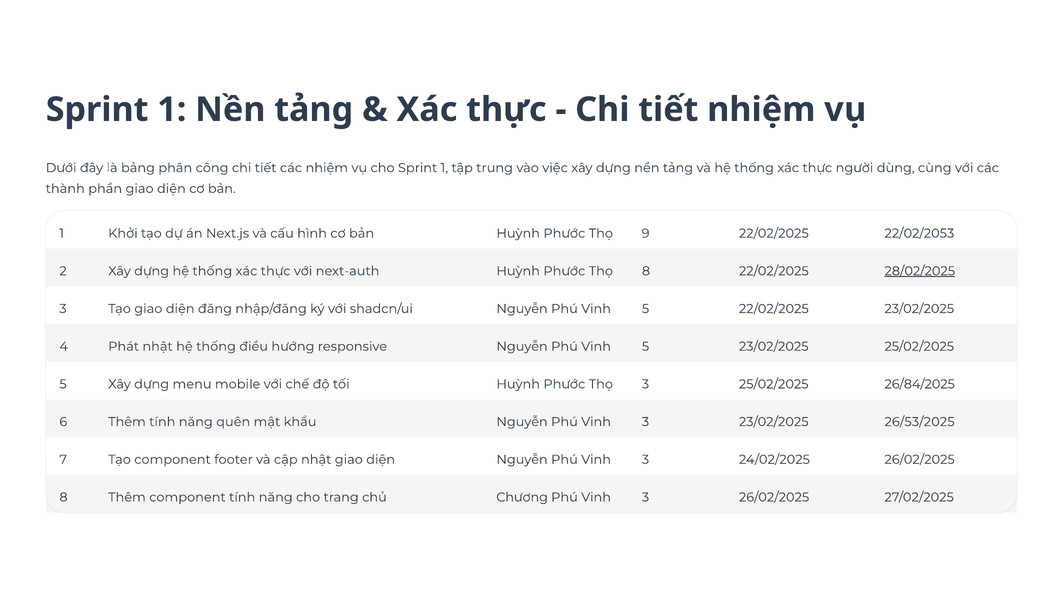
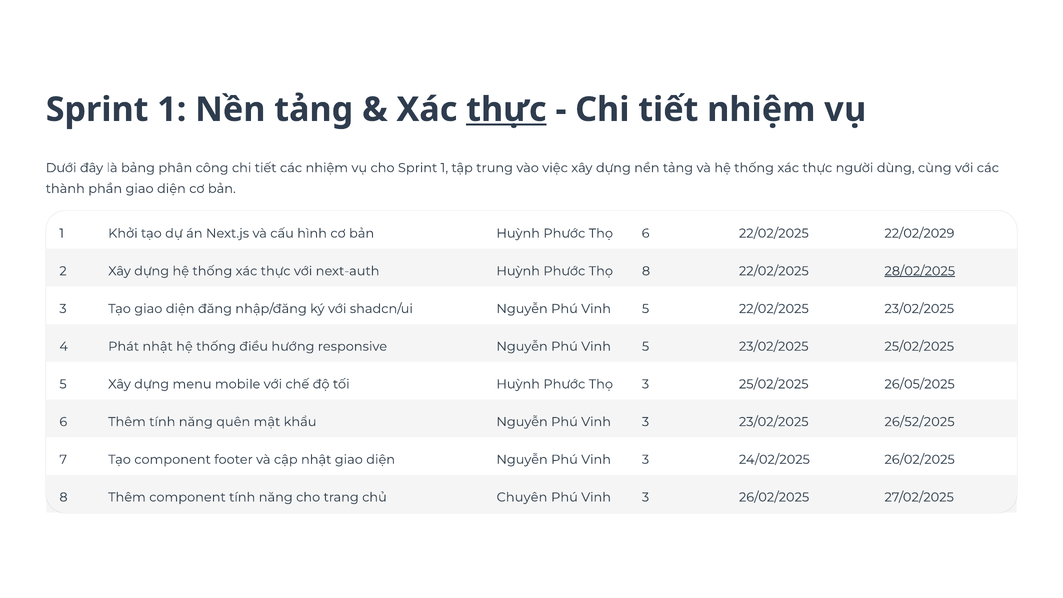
thực at (506, 110) underline: none -> present
Thọ 9: 9 -> 6
22/02/2053: 22/02/2053 -> 22/02/2029
26/84/2025: 26/84/2025 -> 26/05/2025
26/53/2025: 26/53/2025 -> 26/52/2025
Chương: Chương -> Chuyên
